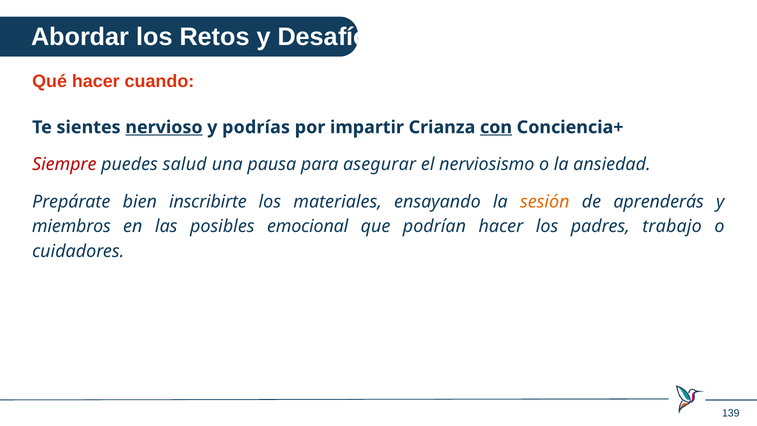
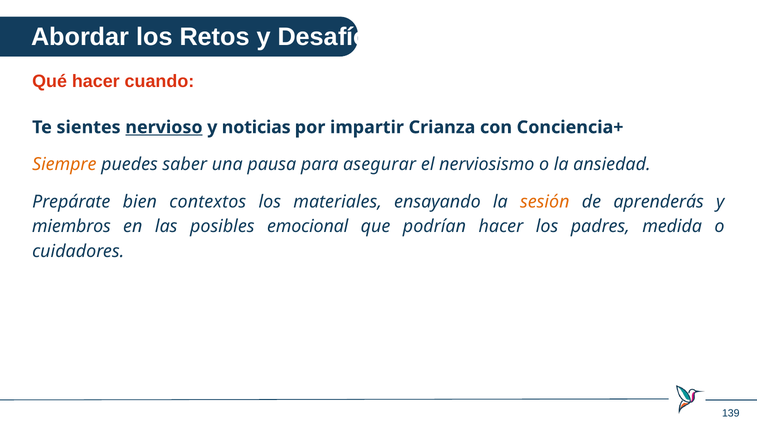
podrías: podrías -> noticias
con underline: present -> none
Siempre colour: red -> orange
salud: salud -> saber
inscribirte: inscribirte -> contextos
trabajo: trabajo -> medida
